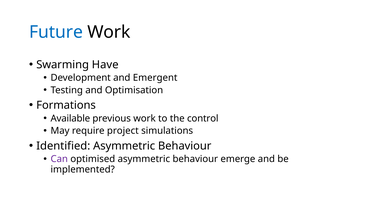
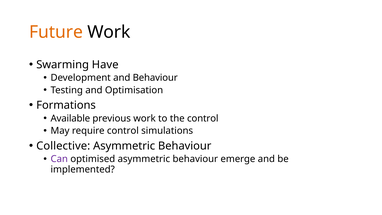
Future colour: blue -> orange
and Emergent: Emergent -> Behaviour
require project: project -> control
Identified: Identified -> Collective
